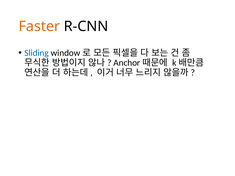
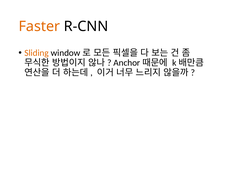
Sliding colour: blue -> orange
